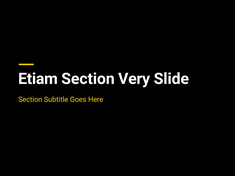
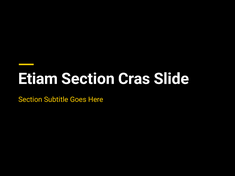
Very: Very -> Cras
